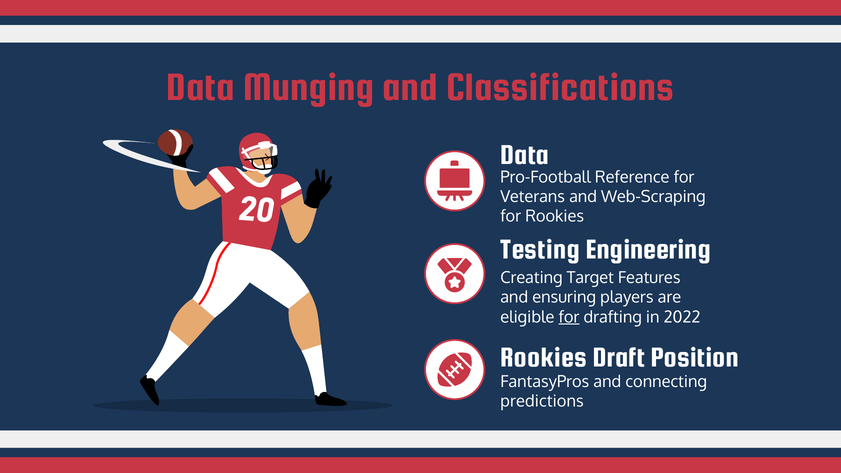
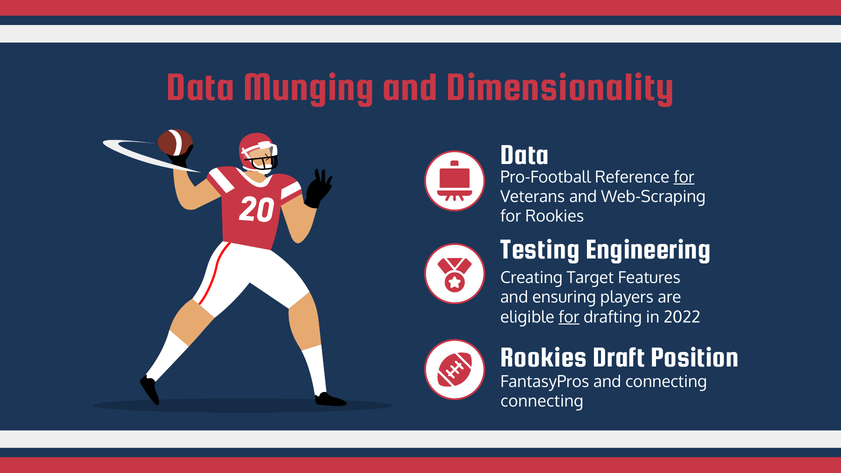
Classifications: Classifications -> Dimensionality
for at (684, 177) underline: none -> present
predictions at (542, 402): predictions -> connecting
